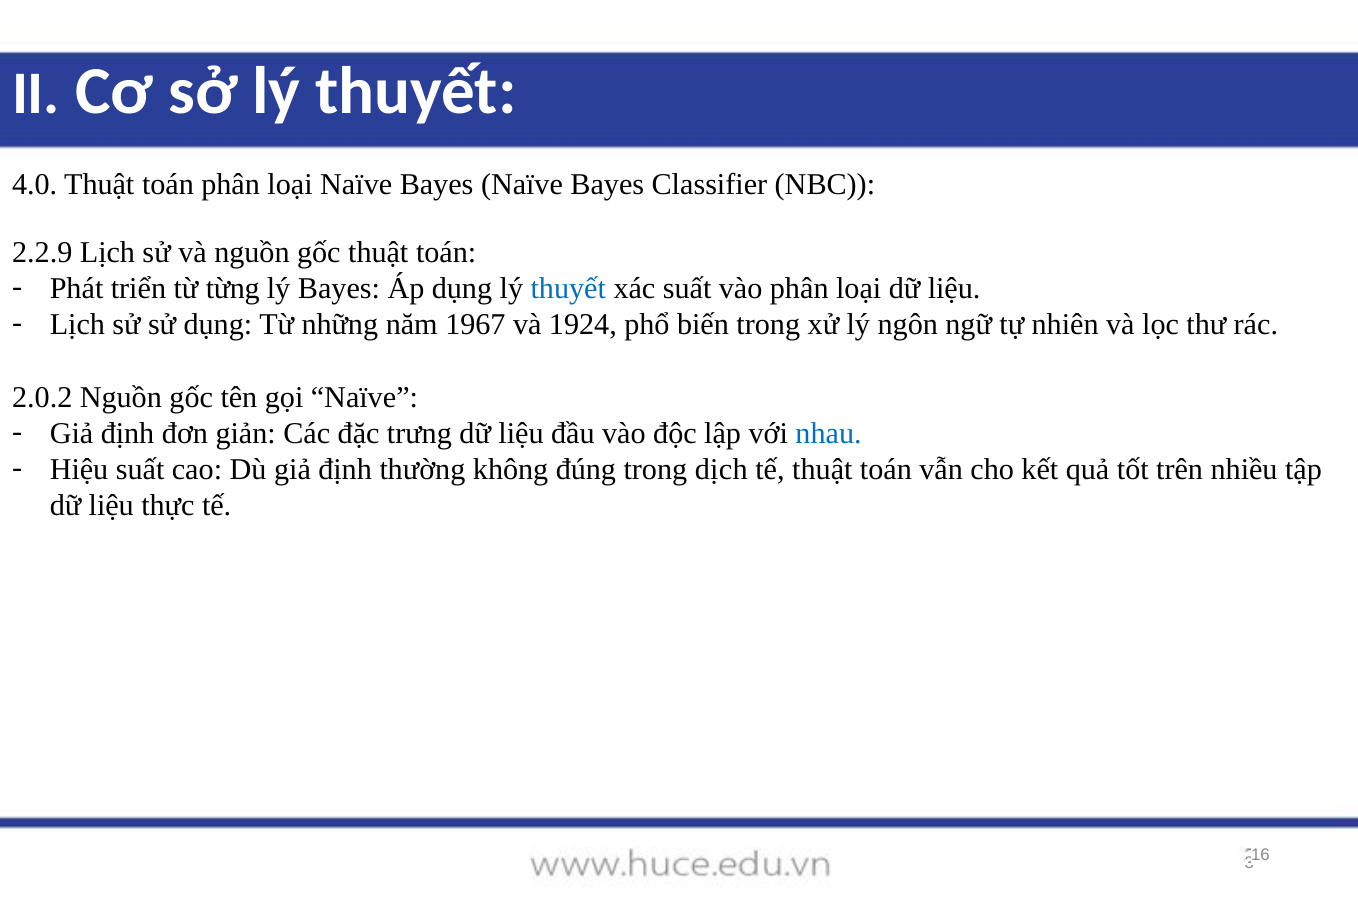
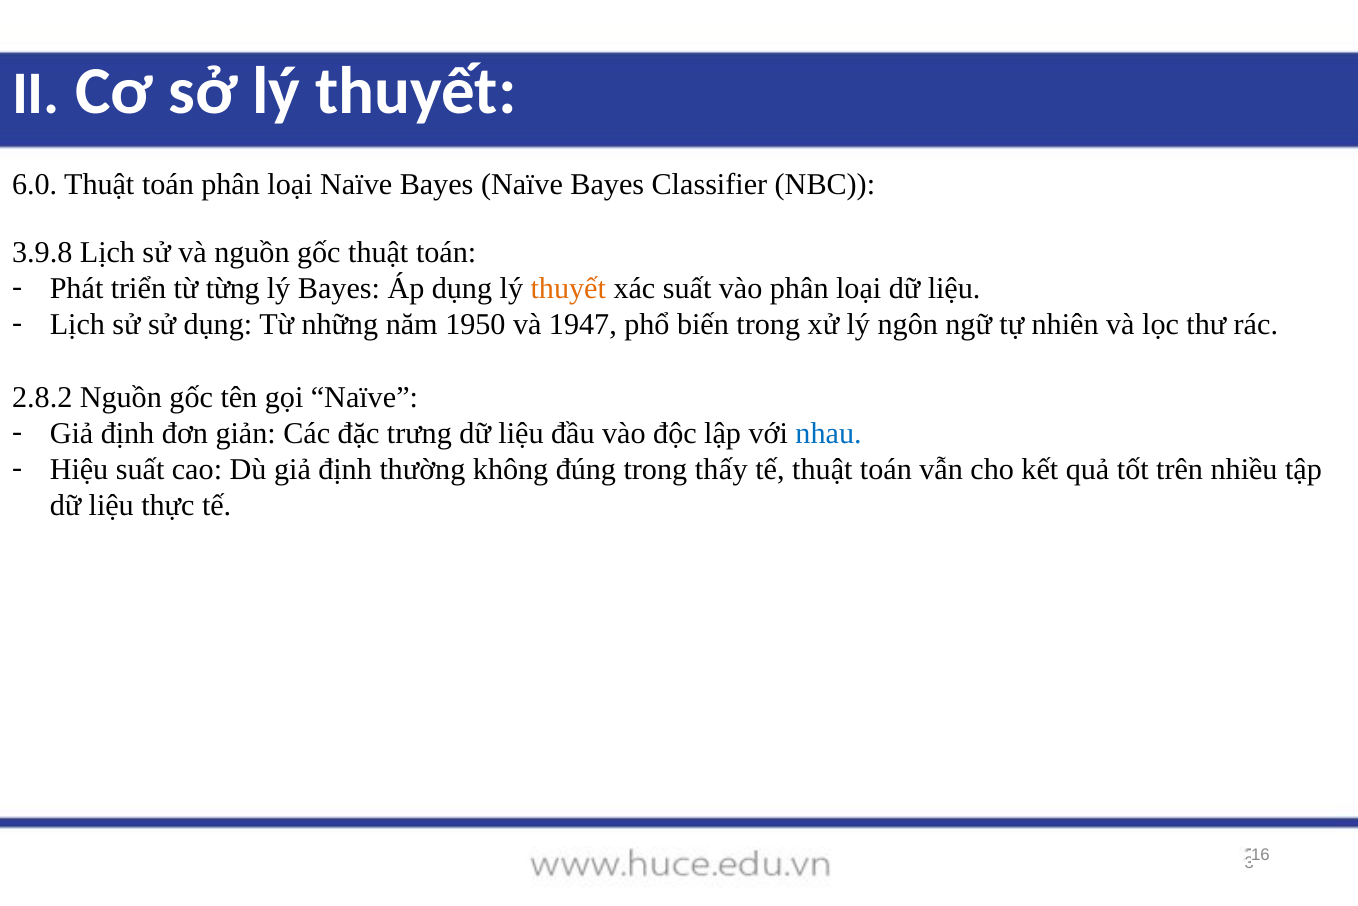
4.0: 4.0 -> 6.0
2.2.9: 2.2.9 -> 3.9.8
thuyết at (568, 288) colour: blue -> orange
1967: 1967 -> 1950
1924: 1924 -> 1947
2.0.2: 2.0.2 -> 2.8.2
dịch: dịch -> thấy
